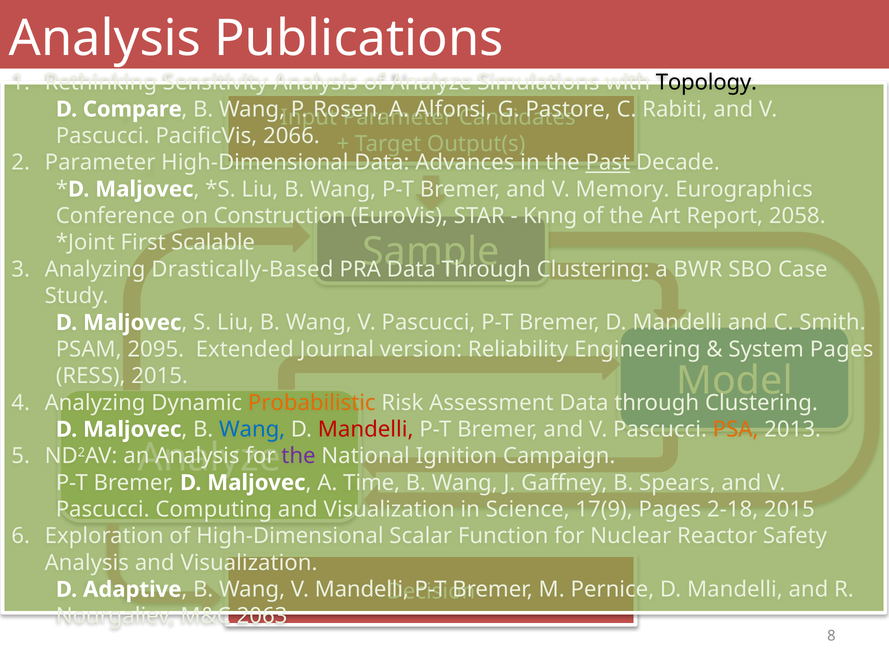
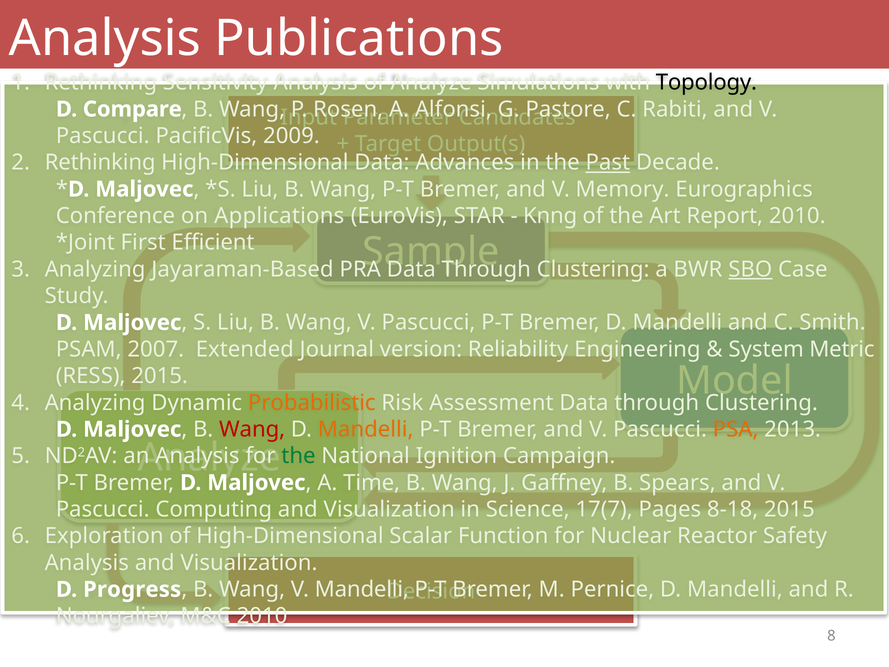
2066: 2066 -> 2009
Parameter at (100, 163): Parameter -> Rethinking
Construction: Construction -> Applications
Report 2058: 2058 -> 2010
Scalable: Scalable -> Efficient
Drastically-Based: Drastically-Based -> Jayaraman-Based
SBO underline: none -> present
2095: 2095 -> 2007
System Pages: Pages -> Metric
Wang at (252, 429) colour: blue -> red
Mandelli at (366, 429) colour: red -> orange
the at (299, 456) colour: purple -> green
17(9: 17(9 -> 17(7
2-18: 2-18 -> 8-18
Adaptive: Adaptive -> Progress
M&C 2063: 2063 -> 2010
